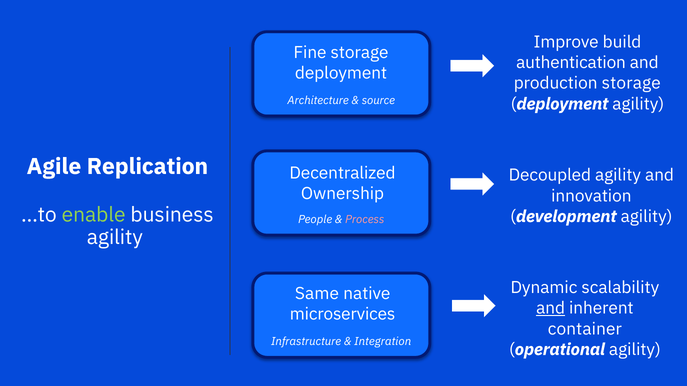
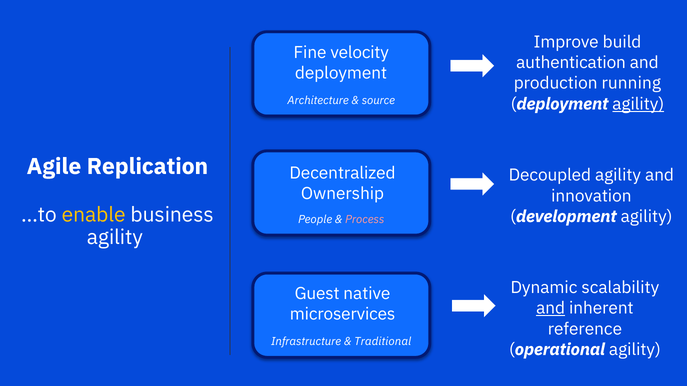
Fine storage: storage -> velocity
production storage: storage -> running
agility at (638, 104) underline: none -> present
enable colour: light green -> yellow
Same: Same -> Guest
container: container -> reference
Integration: Integration -> Traditional
